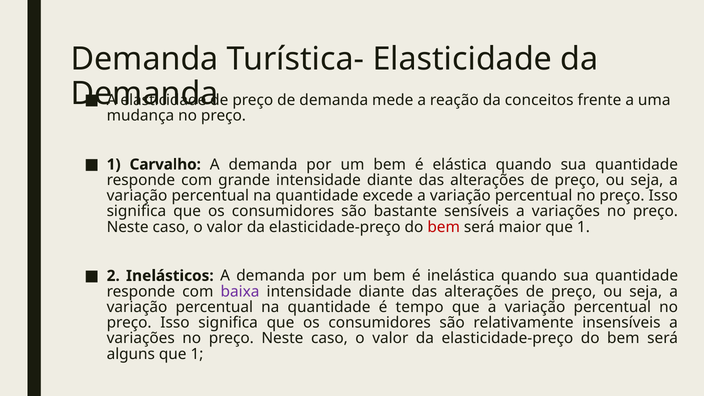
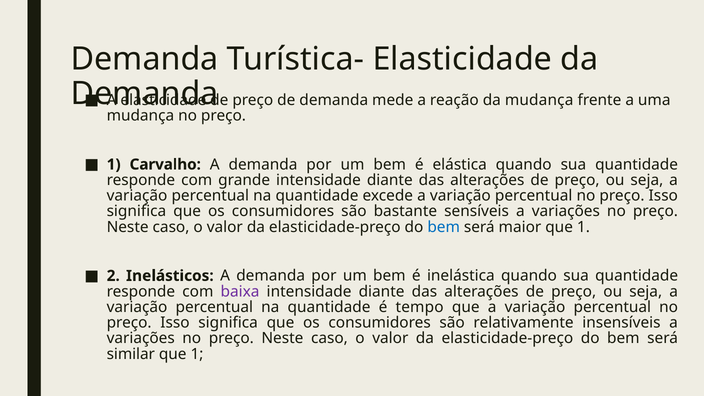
da conceitos: conceitos -> mudança
bem at (444, 227) colour: red -> blue
alguns: alguns -> similar
